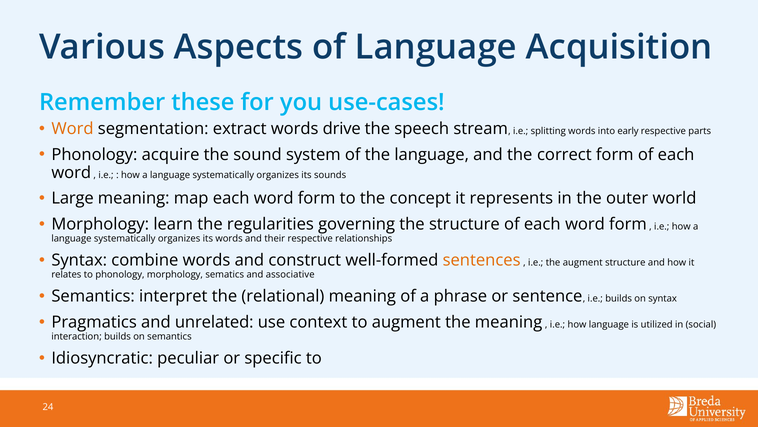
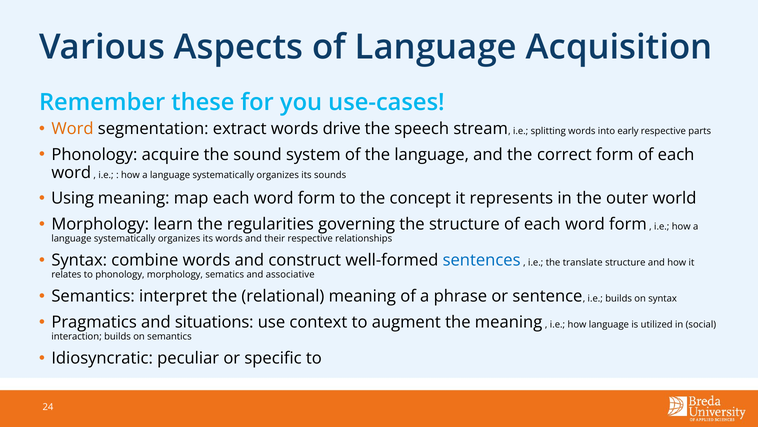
Large: Large -> Using
sentences colour: orange -> blue
the augment: augment -> translate
unrelated: unrelated -> situations
